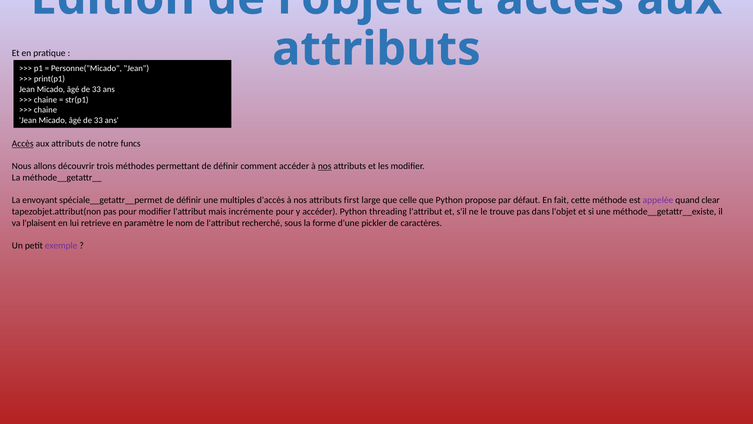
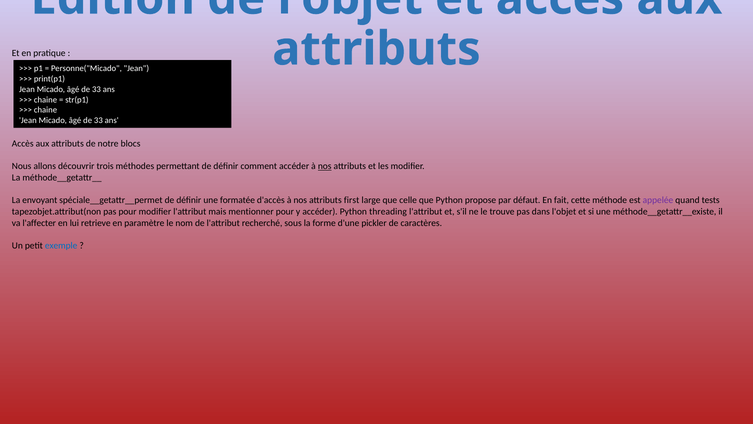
Accès at (23, 144) underline: present -> none
funcs: funcs -> blocs
multiples: multiples -> formatée
clear: clear -> tests
incrémente: incrémente -> mentionner
l'plaisent: l'plaisent -> l'affecter
exemple colour: purple -> blue
